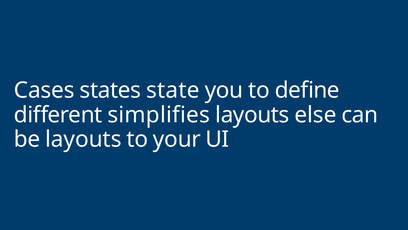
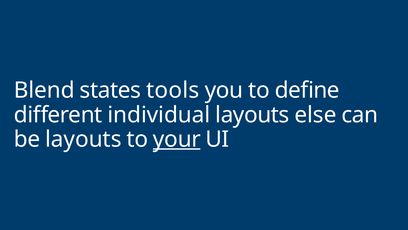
Cases: Cases -> Blend
state: state -> tools
simplifies: simplifies -> individual
your underline: none -> present
